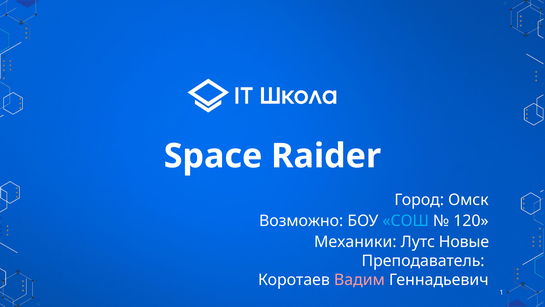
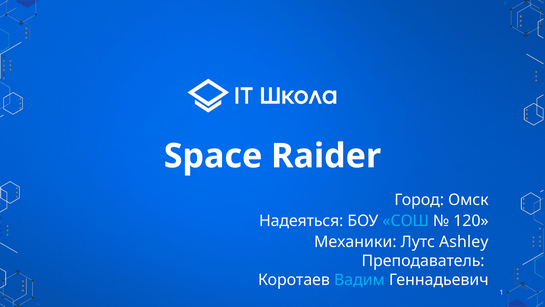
Возможно: Возможно -> Надеяться
Новые: Новые -> Ashley
Вадим colour: pink -> light blue
